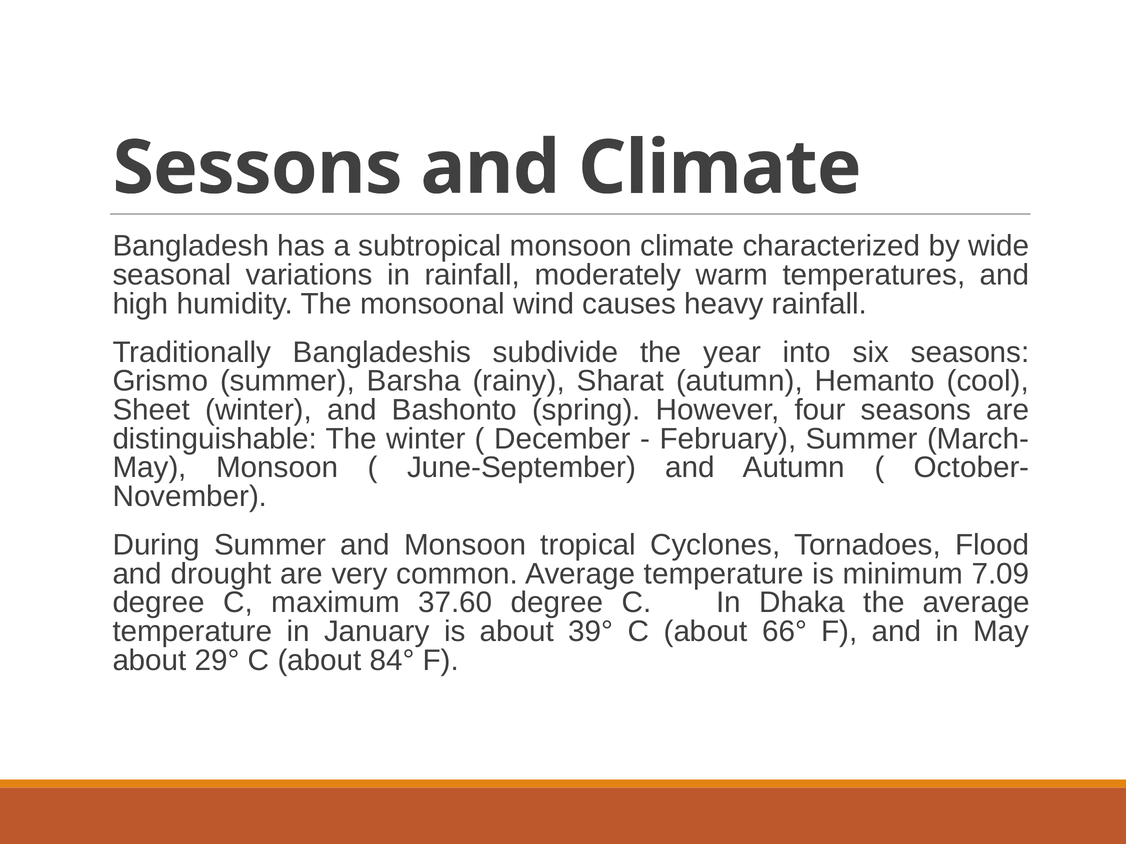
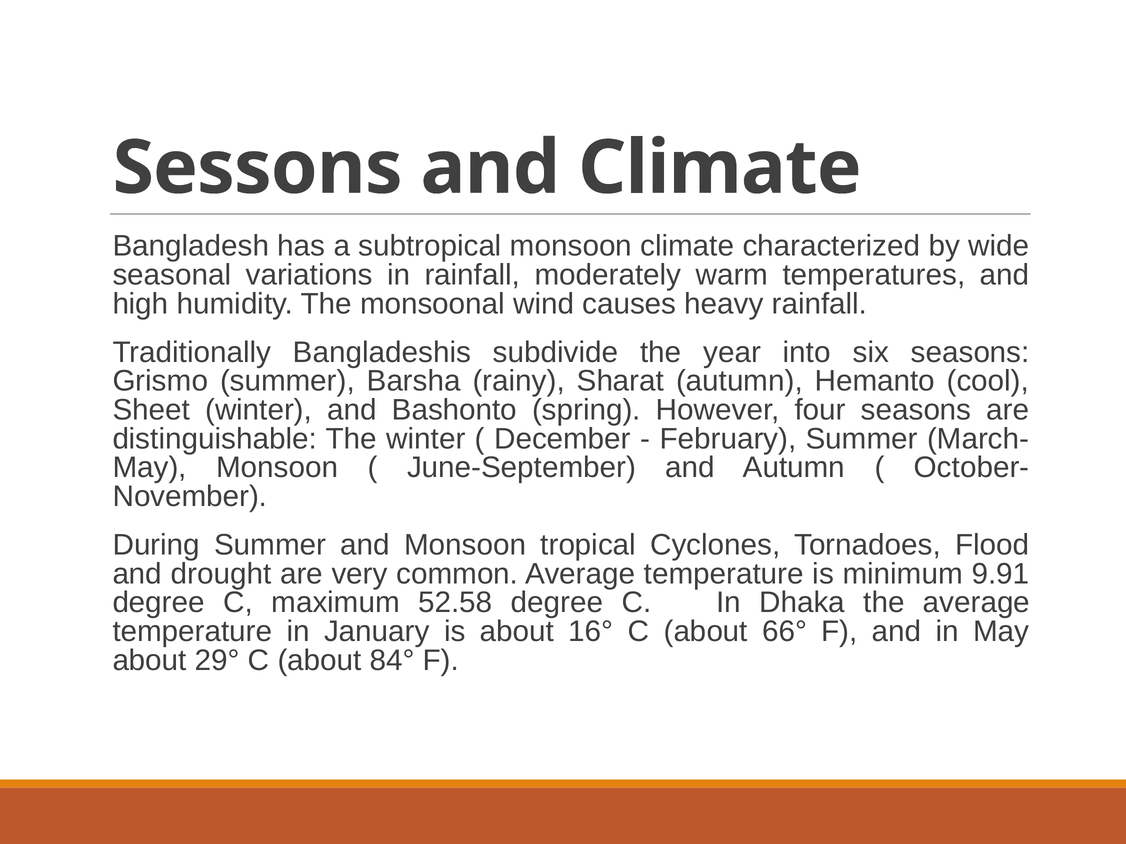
7.09: 7.09 -> 9.91
37.60: 37.60 -> 52.58
39°: 39° -> 16°
